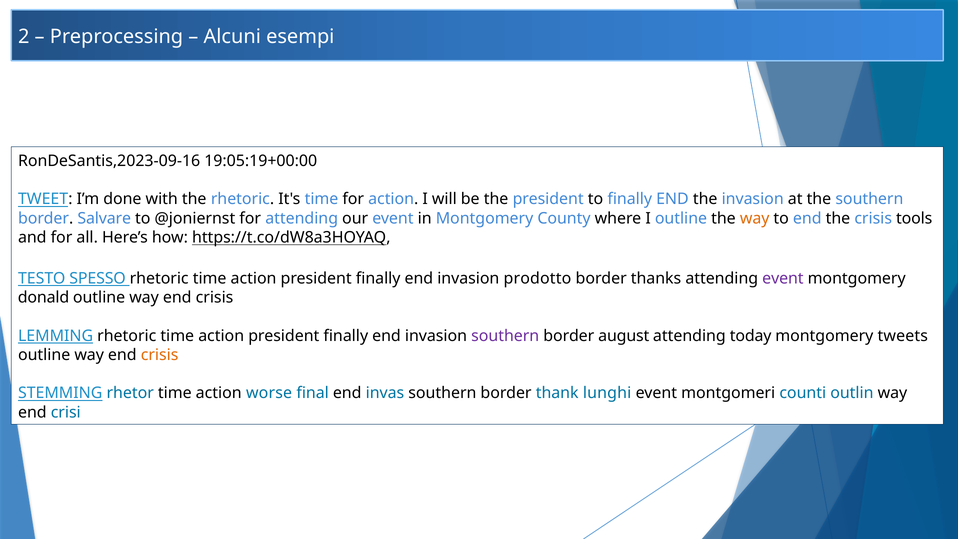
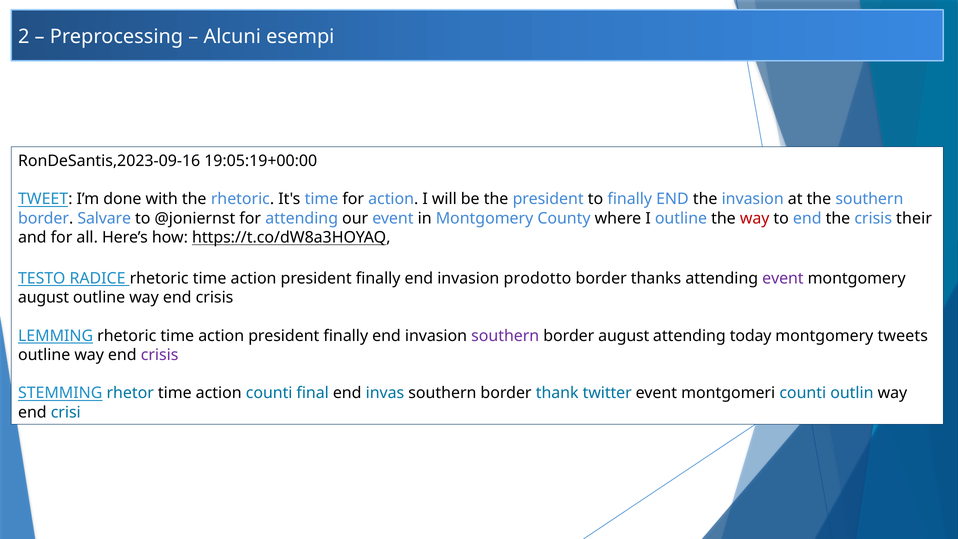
way at (755, 218) colour: orange -> red
tools: tools -> their
SPESSO: SPESSO -> RADICE
donald at (44, 297): donald -> august
crisis at (160, 355) colour: orange -> purple
action worse: worse -> counti
lunghi: lunghi -> twitter
